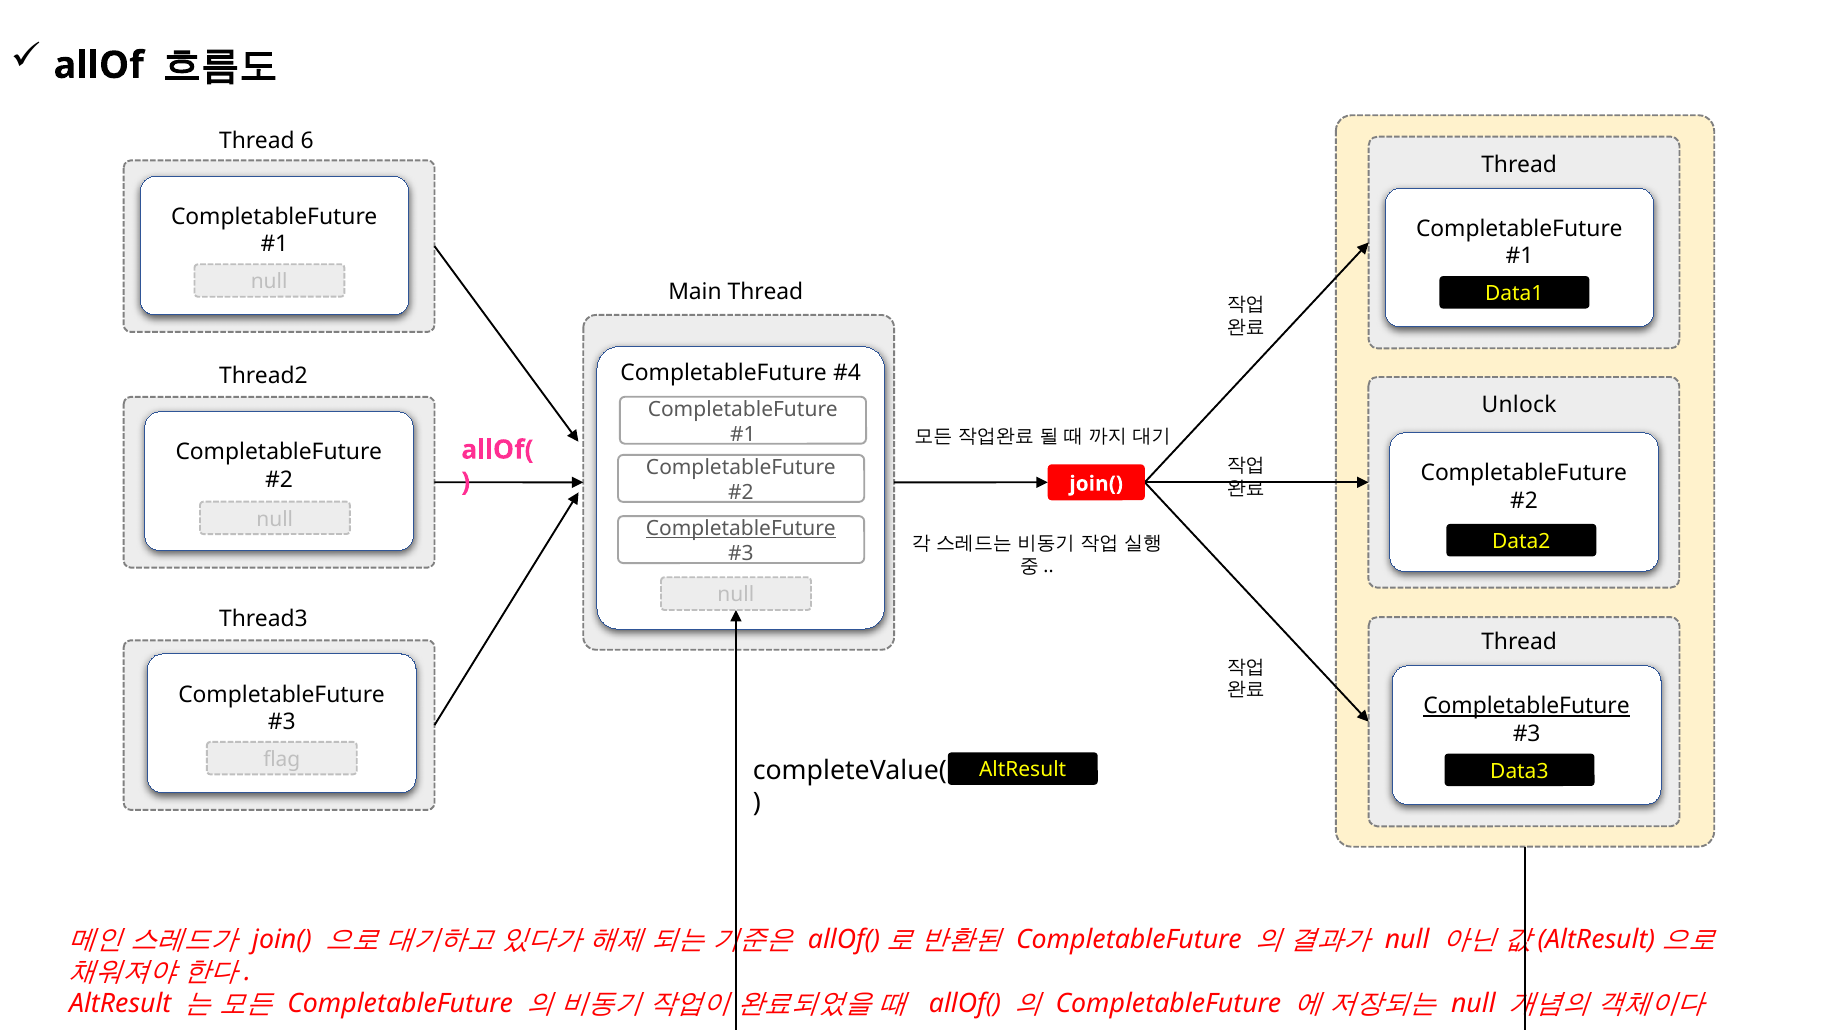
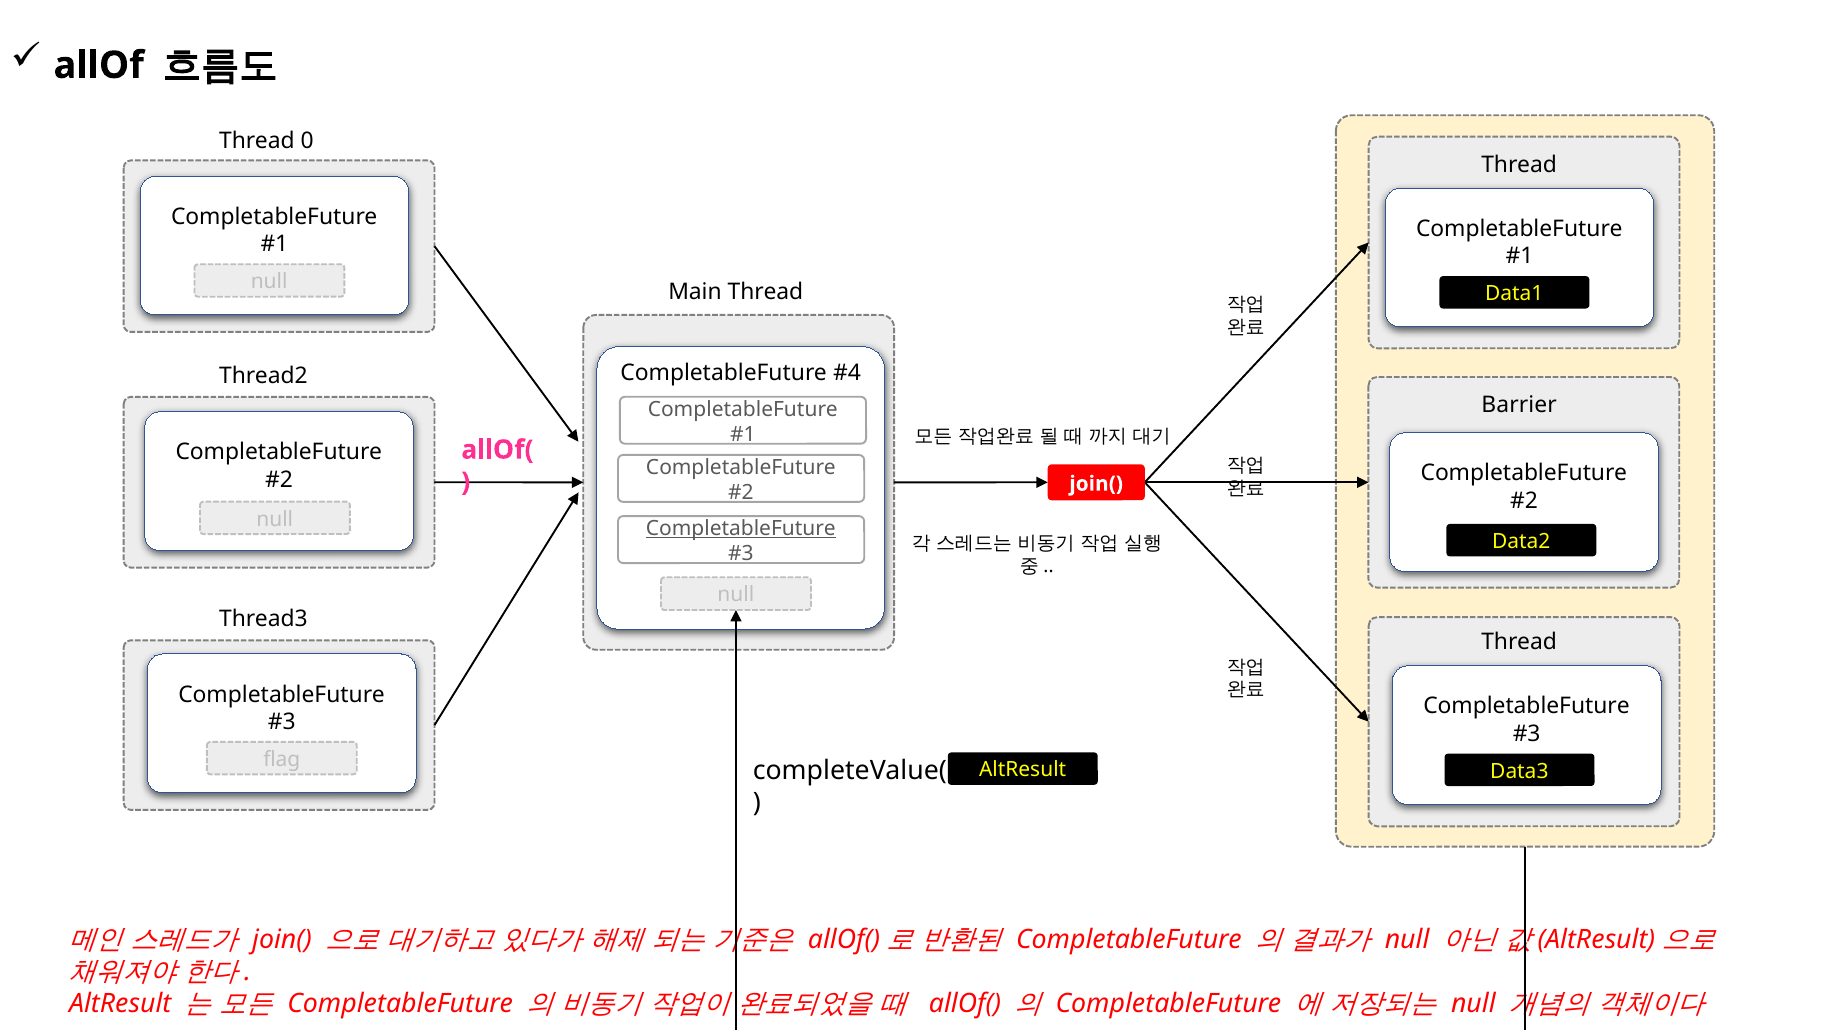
6: 6 -> 0
Unlock: Unlock -> Barrier
CompletableFuture at (1526, 706) underline: present -> none
